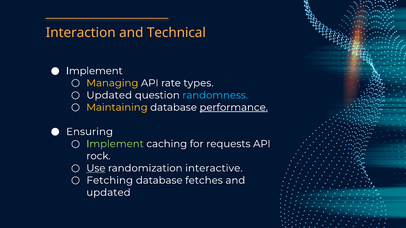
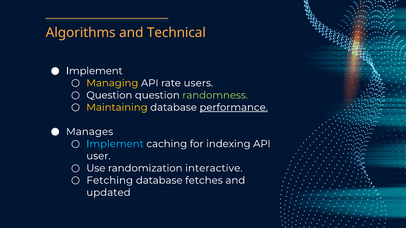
Interaction: Interaction -> Algorithms
types: types -> users
Updated at (109, 95): Updated -> Question
randomness colour: light blue -> light green
Ensuring: Ensuring -> Manages
Implement at (115, 144) colour: light green -> light blue
requests: requests -> indexing
rock: rock -> user
Use underline: present -> none
